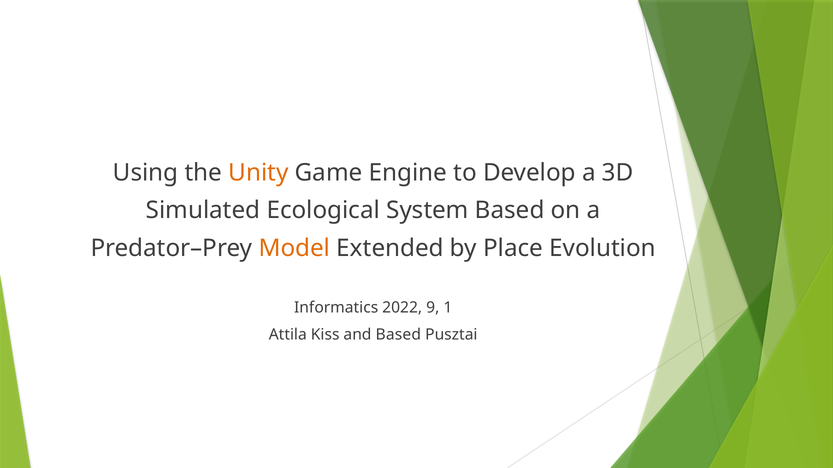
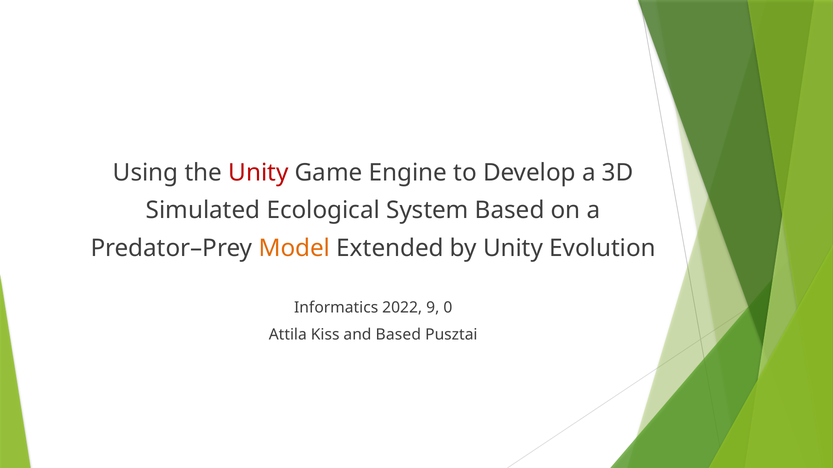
Unity at (258, 173) colour: orange -> red
by Place: Place -> Unity
1: 1 -> 0
